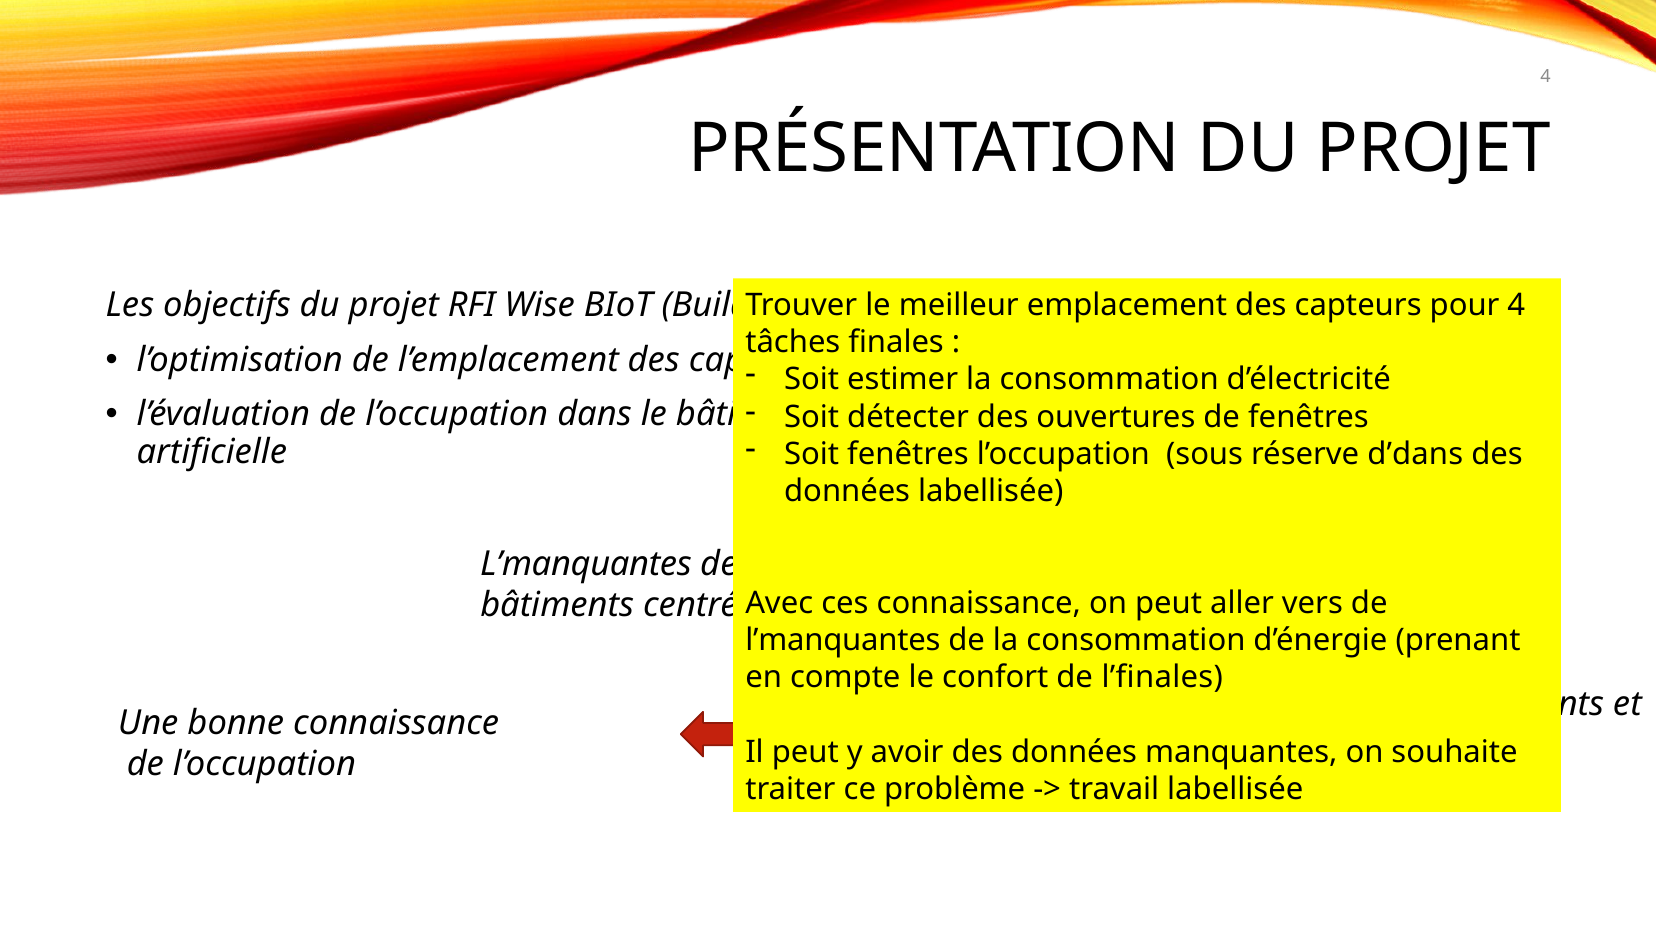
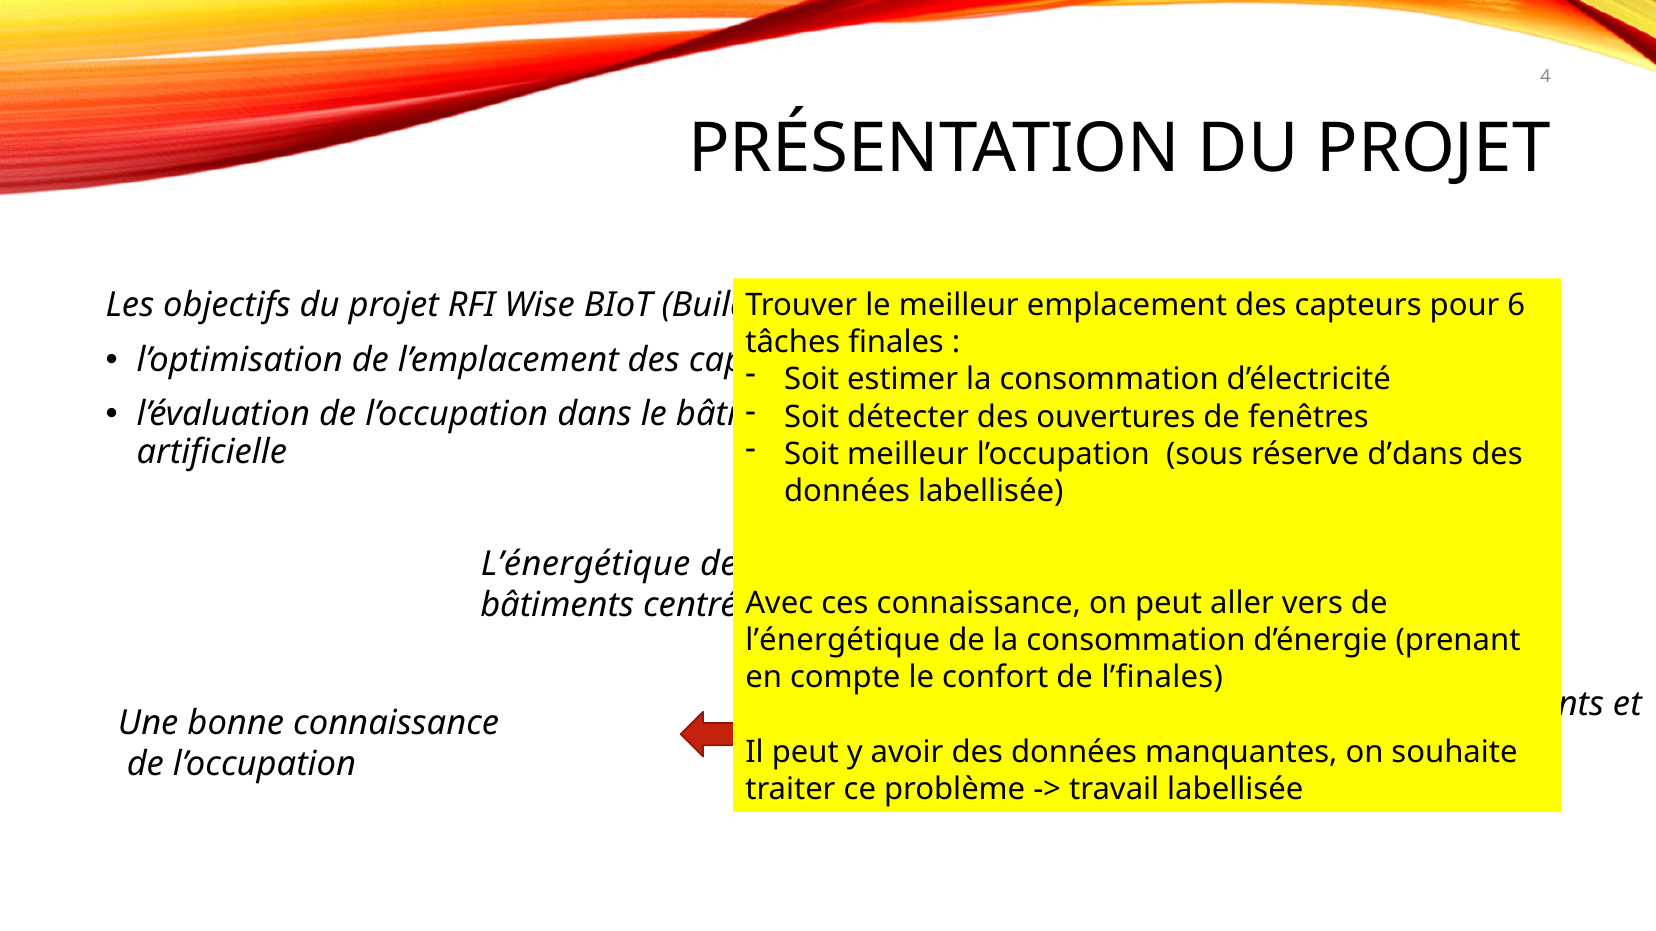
pour 4: 4 -> 6
Soit fenêtres: fenêtres -> meilleur
L’manquantes at (586, 564): L’manquantes -> L’énergétique
l’manquantes at (843, 641): l’manquantes -> l’énergétique
